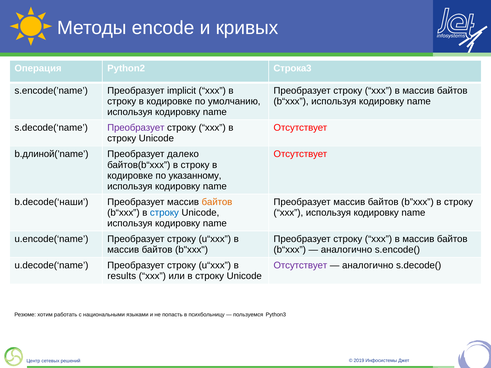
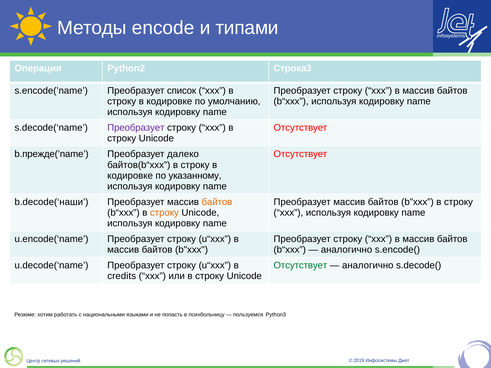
кривых: кривых -> типами
implicit: implicit -> список
b.длиной(’name: b.длиной(’name -> b.прежде(’name
строку at (164, 213) colour: blue -> orange
Отсутствует at (300, 266) colour: purple -> green
results: results -> credits
